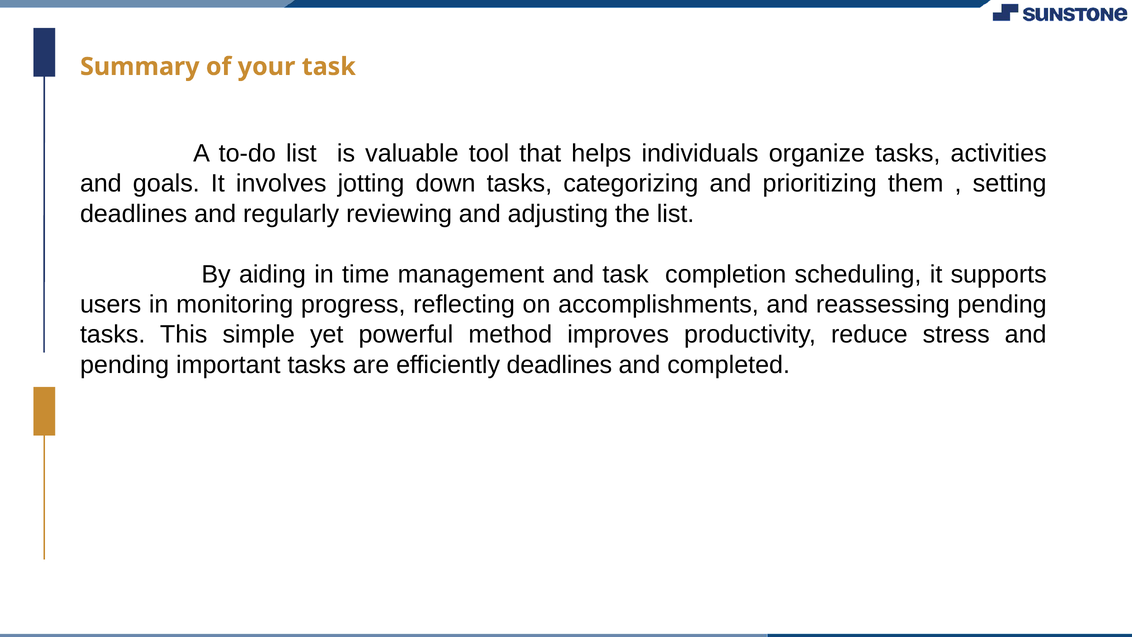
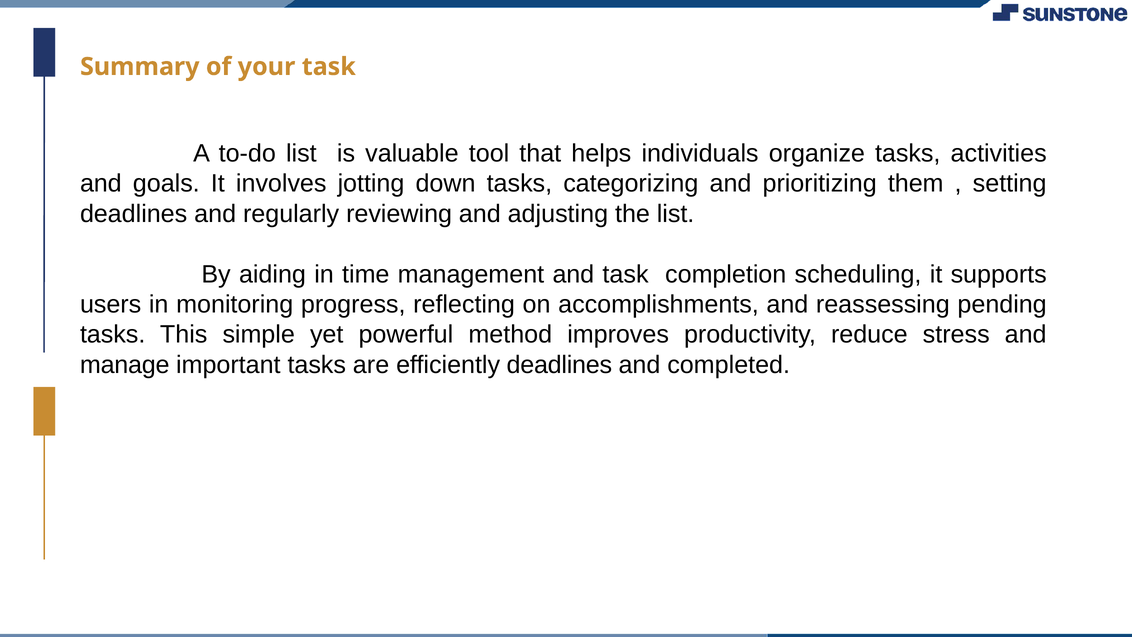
pending at (125, 365): pending -> manage
